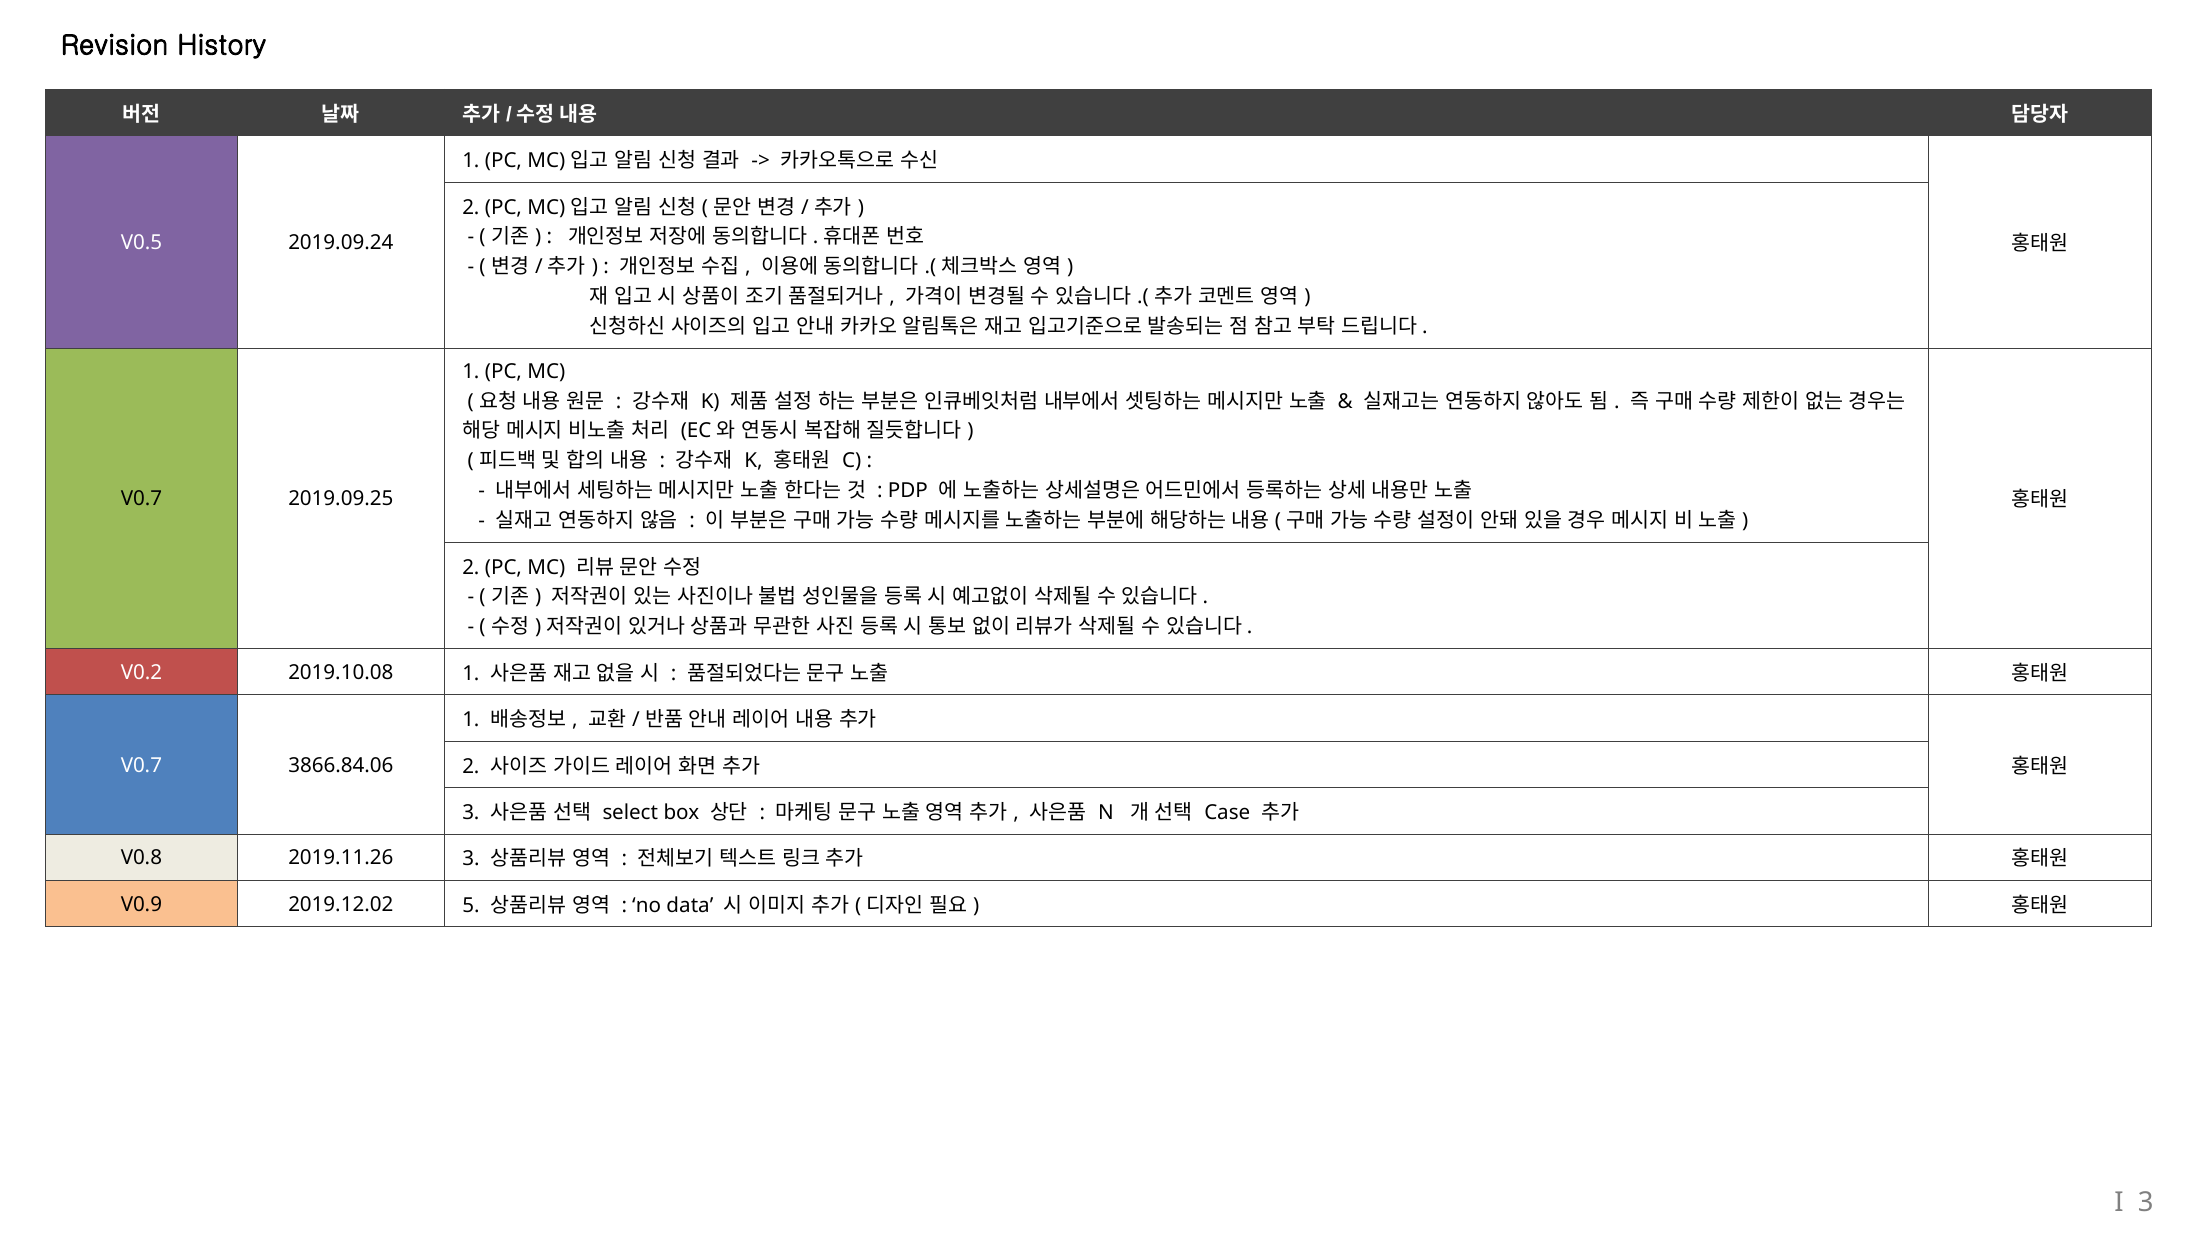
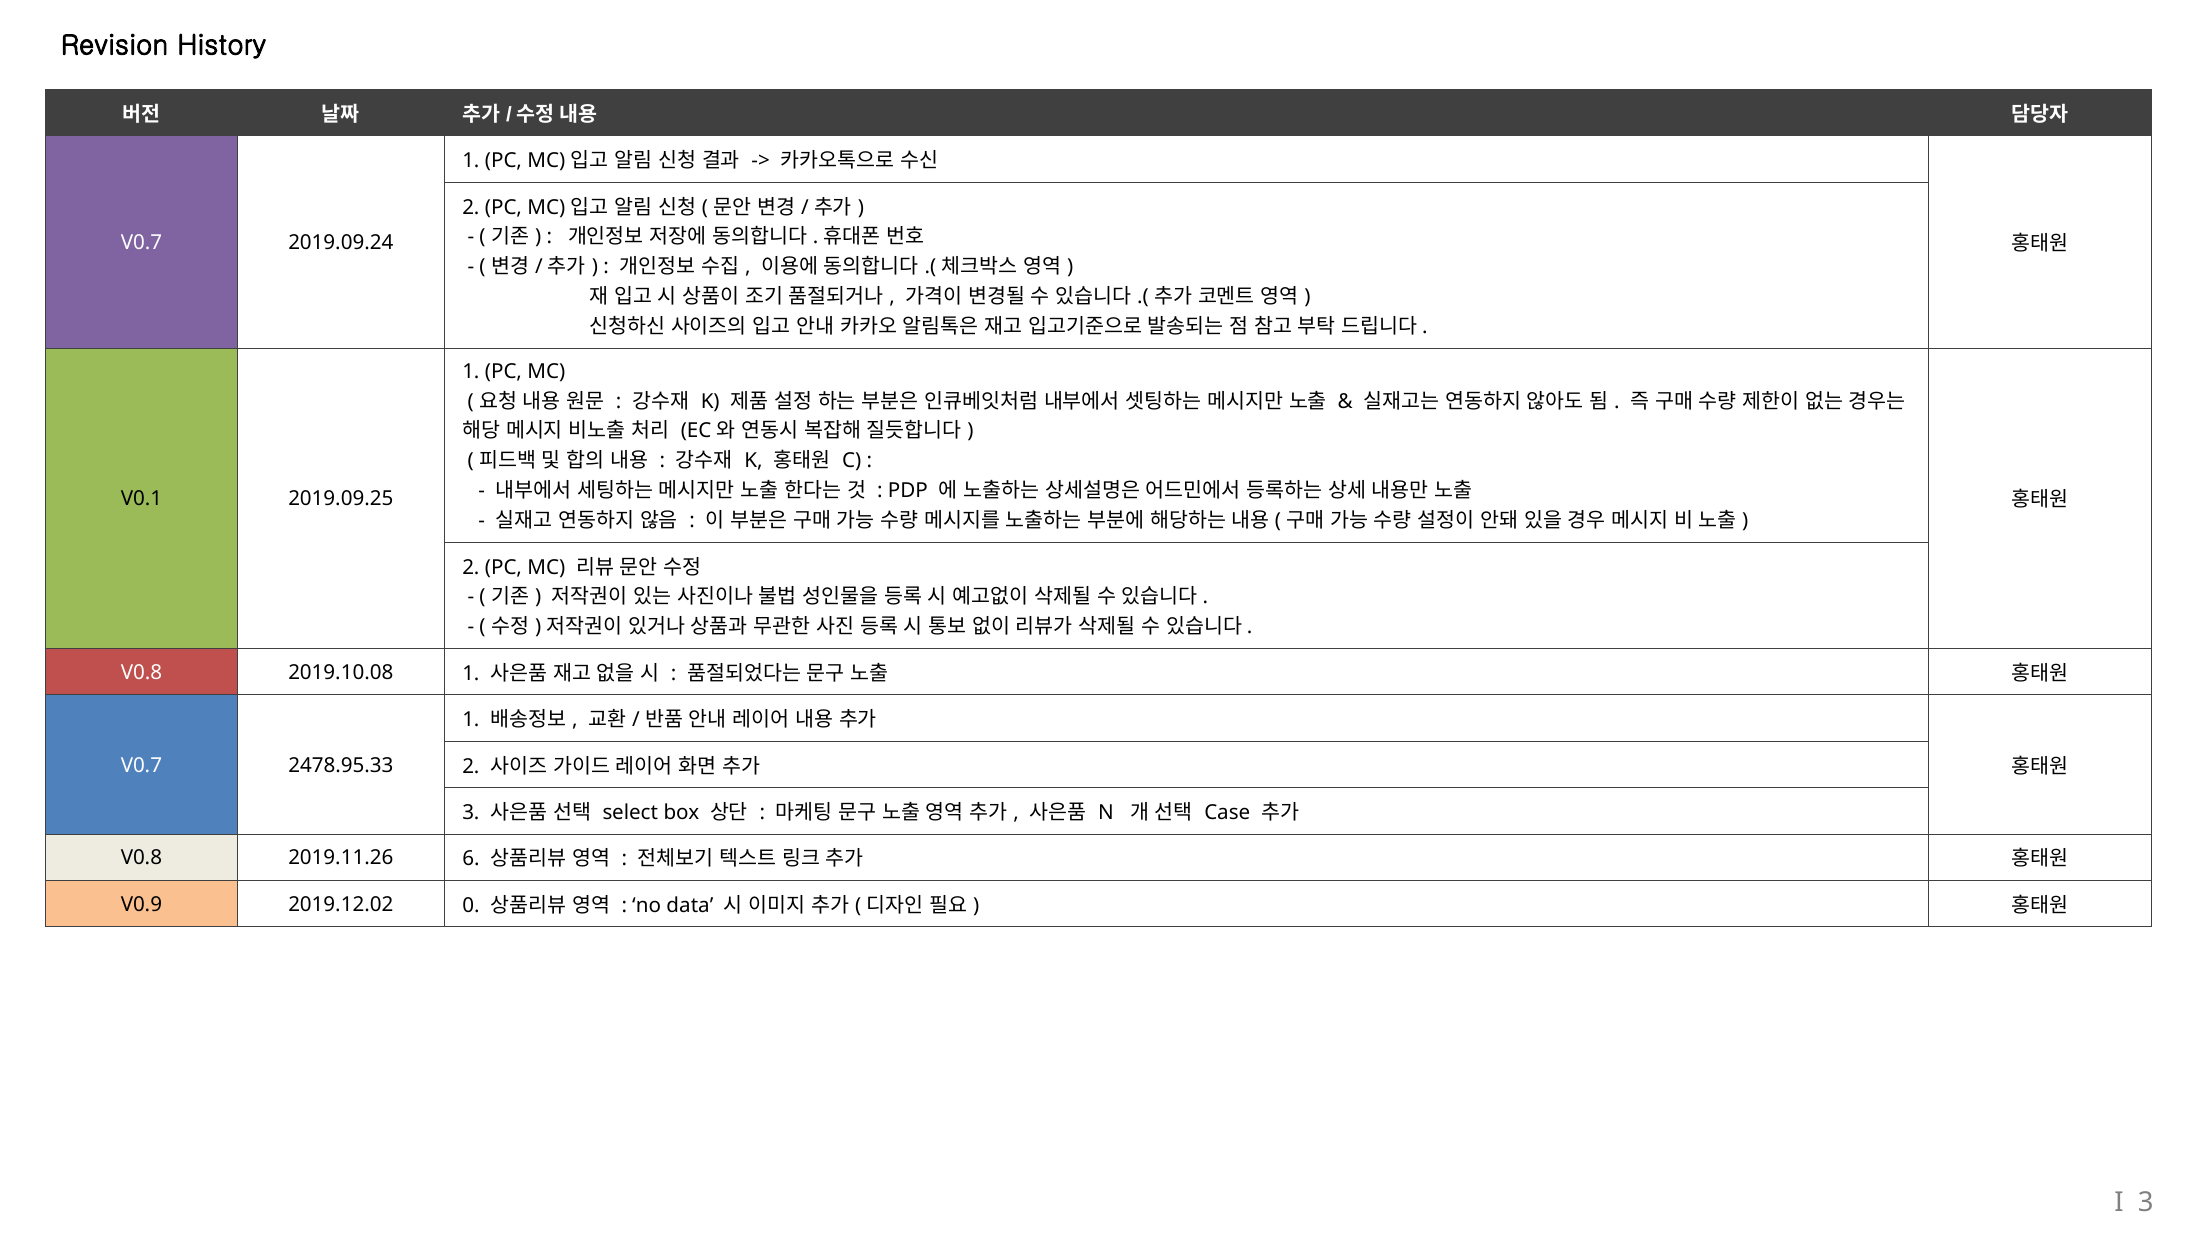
V0.5 at (142, 243): V0.5 -> V0.7
V0.7 at (142, 499): V0.7 -> V0.1
V0.2 at (142, 673): V0.2 -> V0.8
3866.84.06: 3866.84.06 -> 2478.95.33
2019.11.26 3: 3 -> 6
5: 5 -> 0
